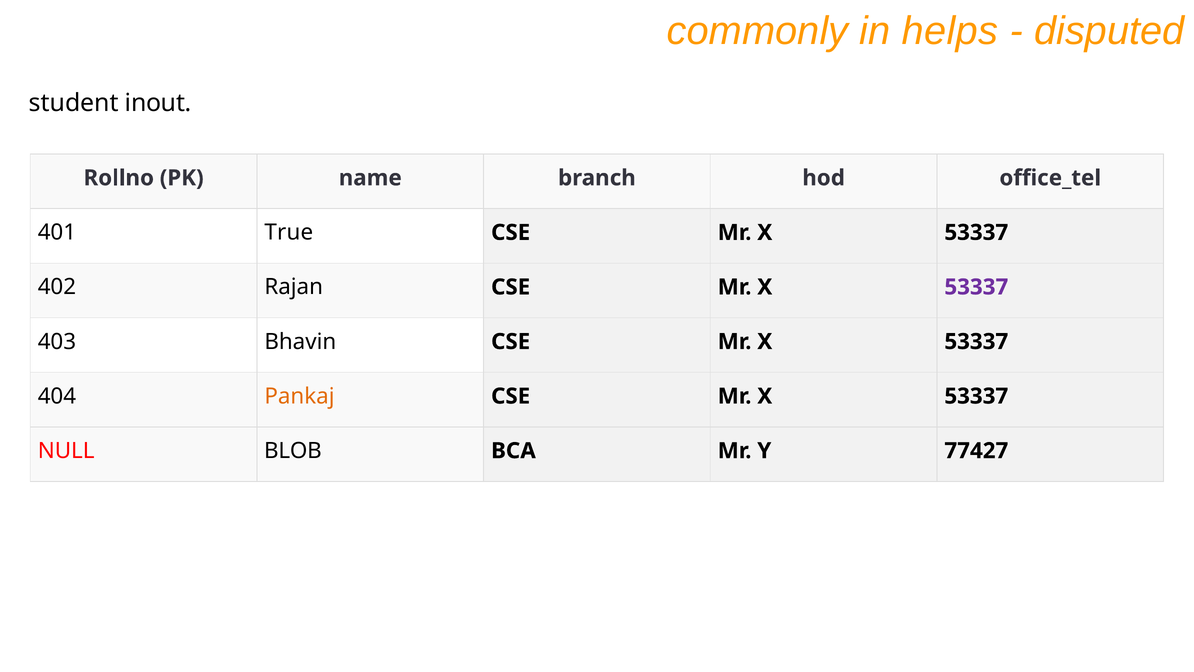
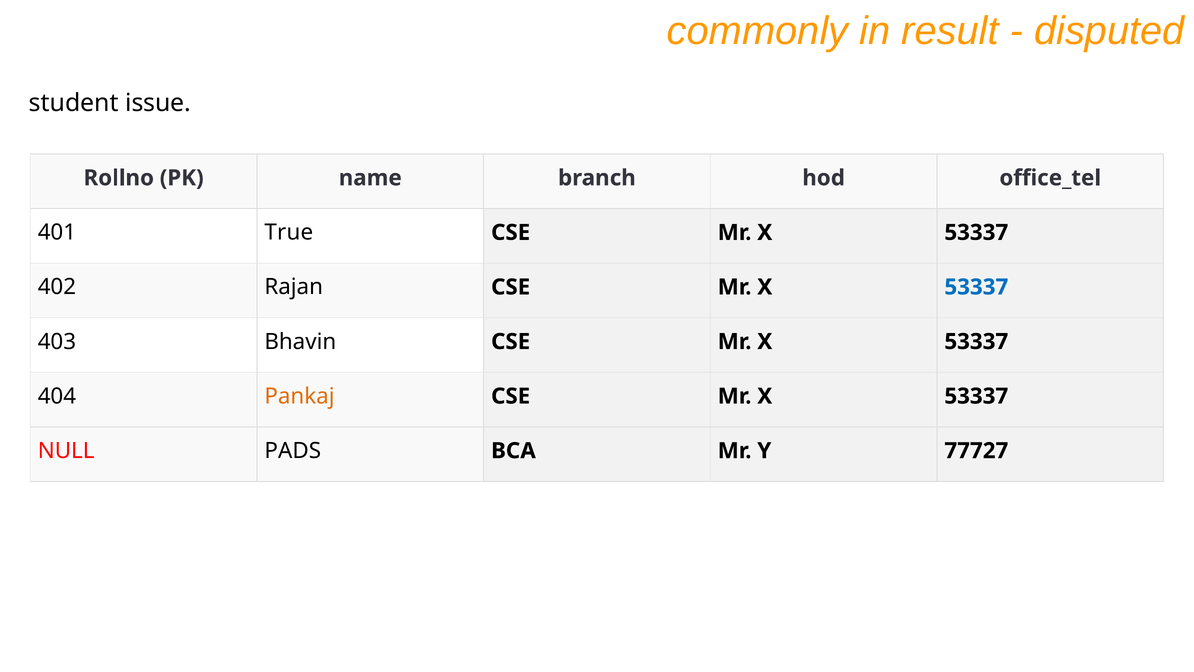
helps: helps -> result
inout: inout -> issue
53337 at (976, 287) colour: purple -> blue
BLOB: BLOB -> PADS
77427: 77427 -> 77727
